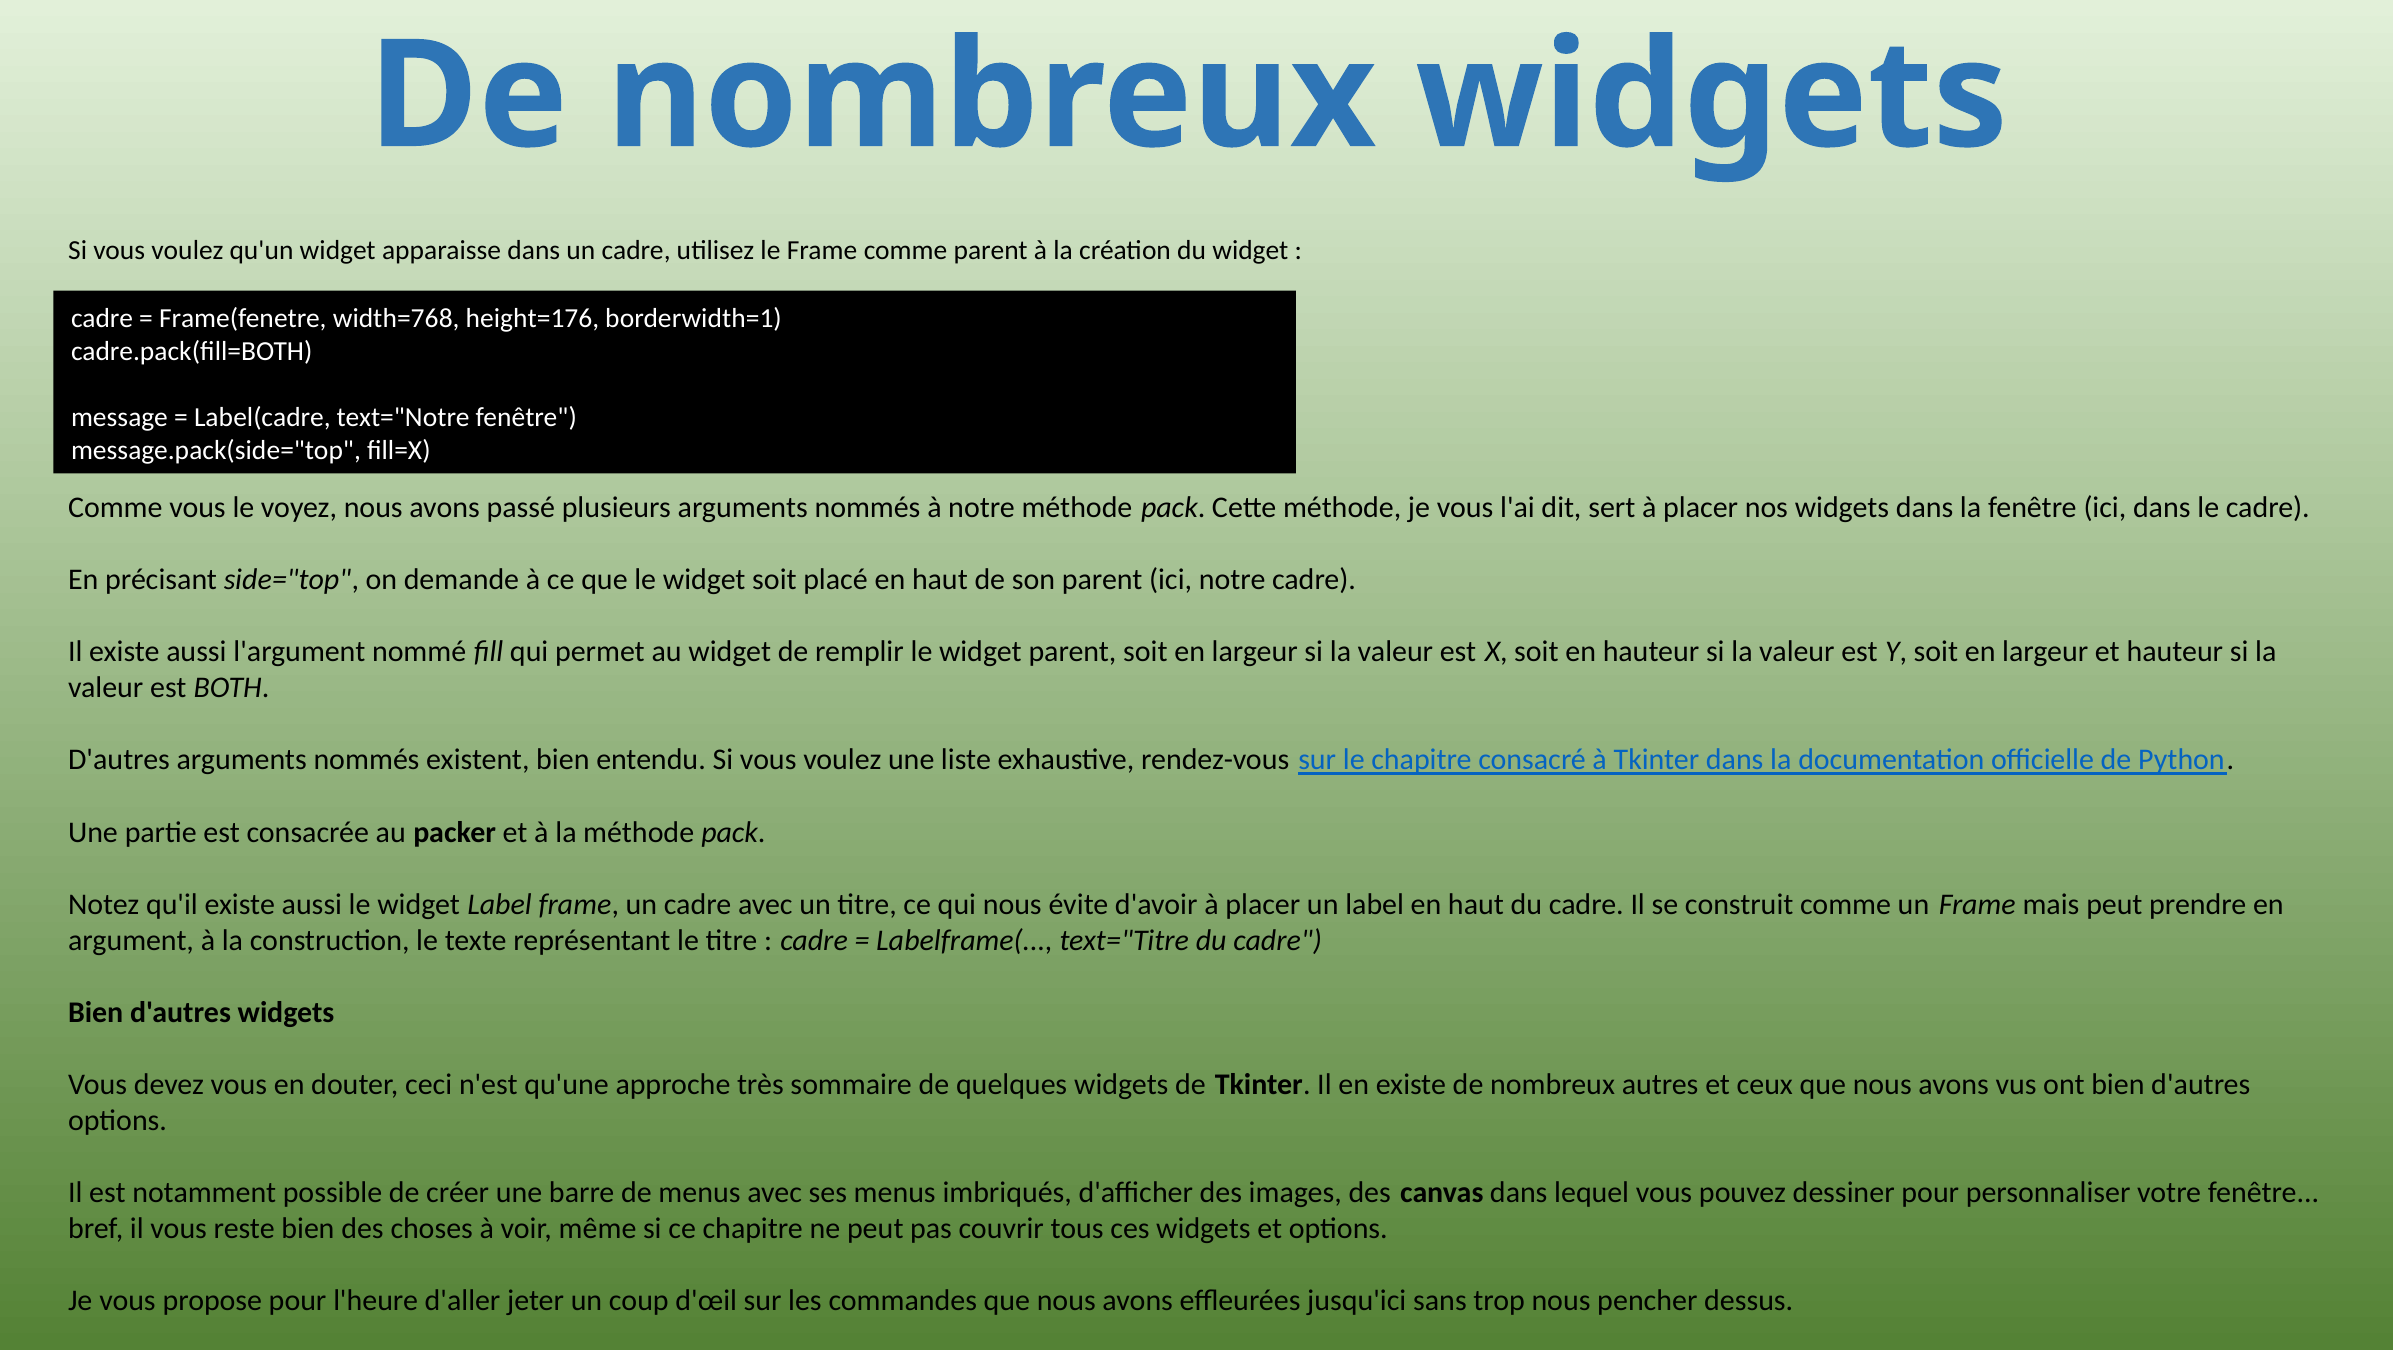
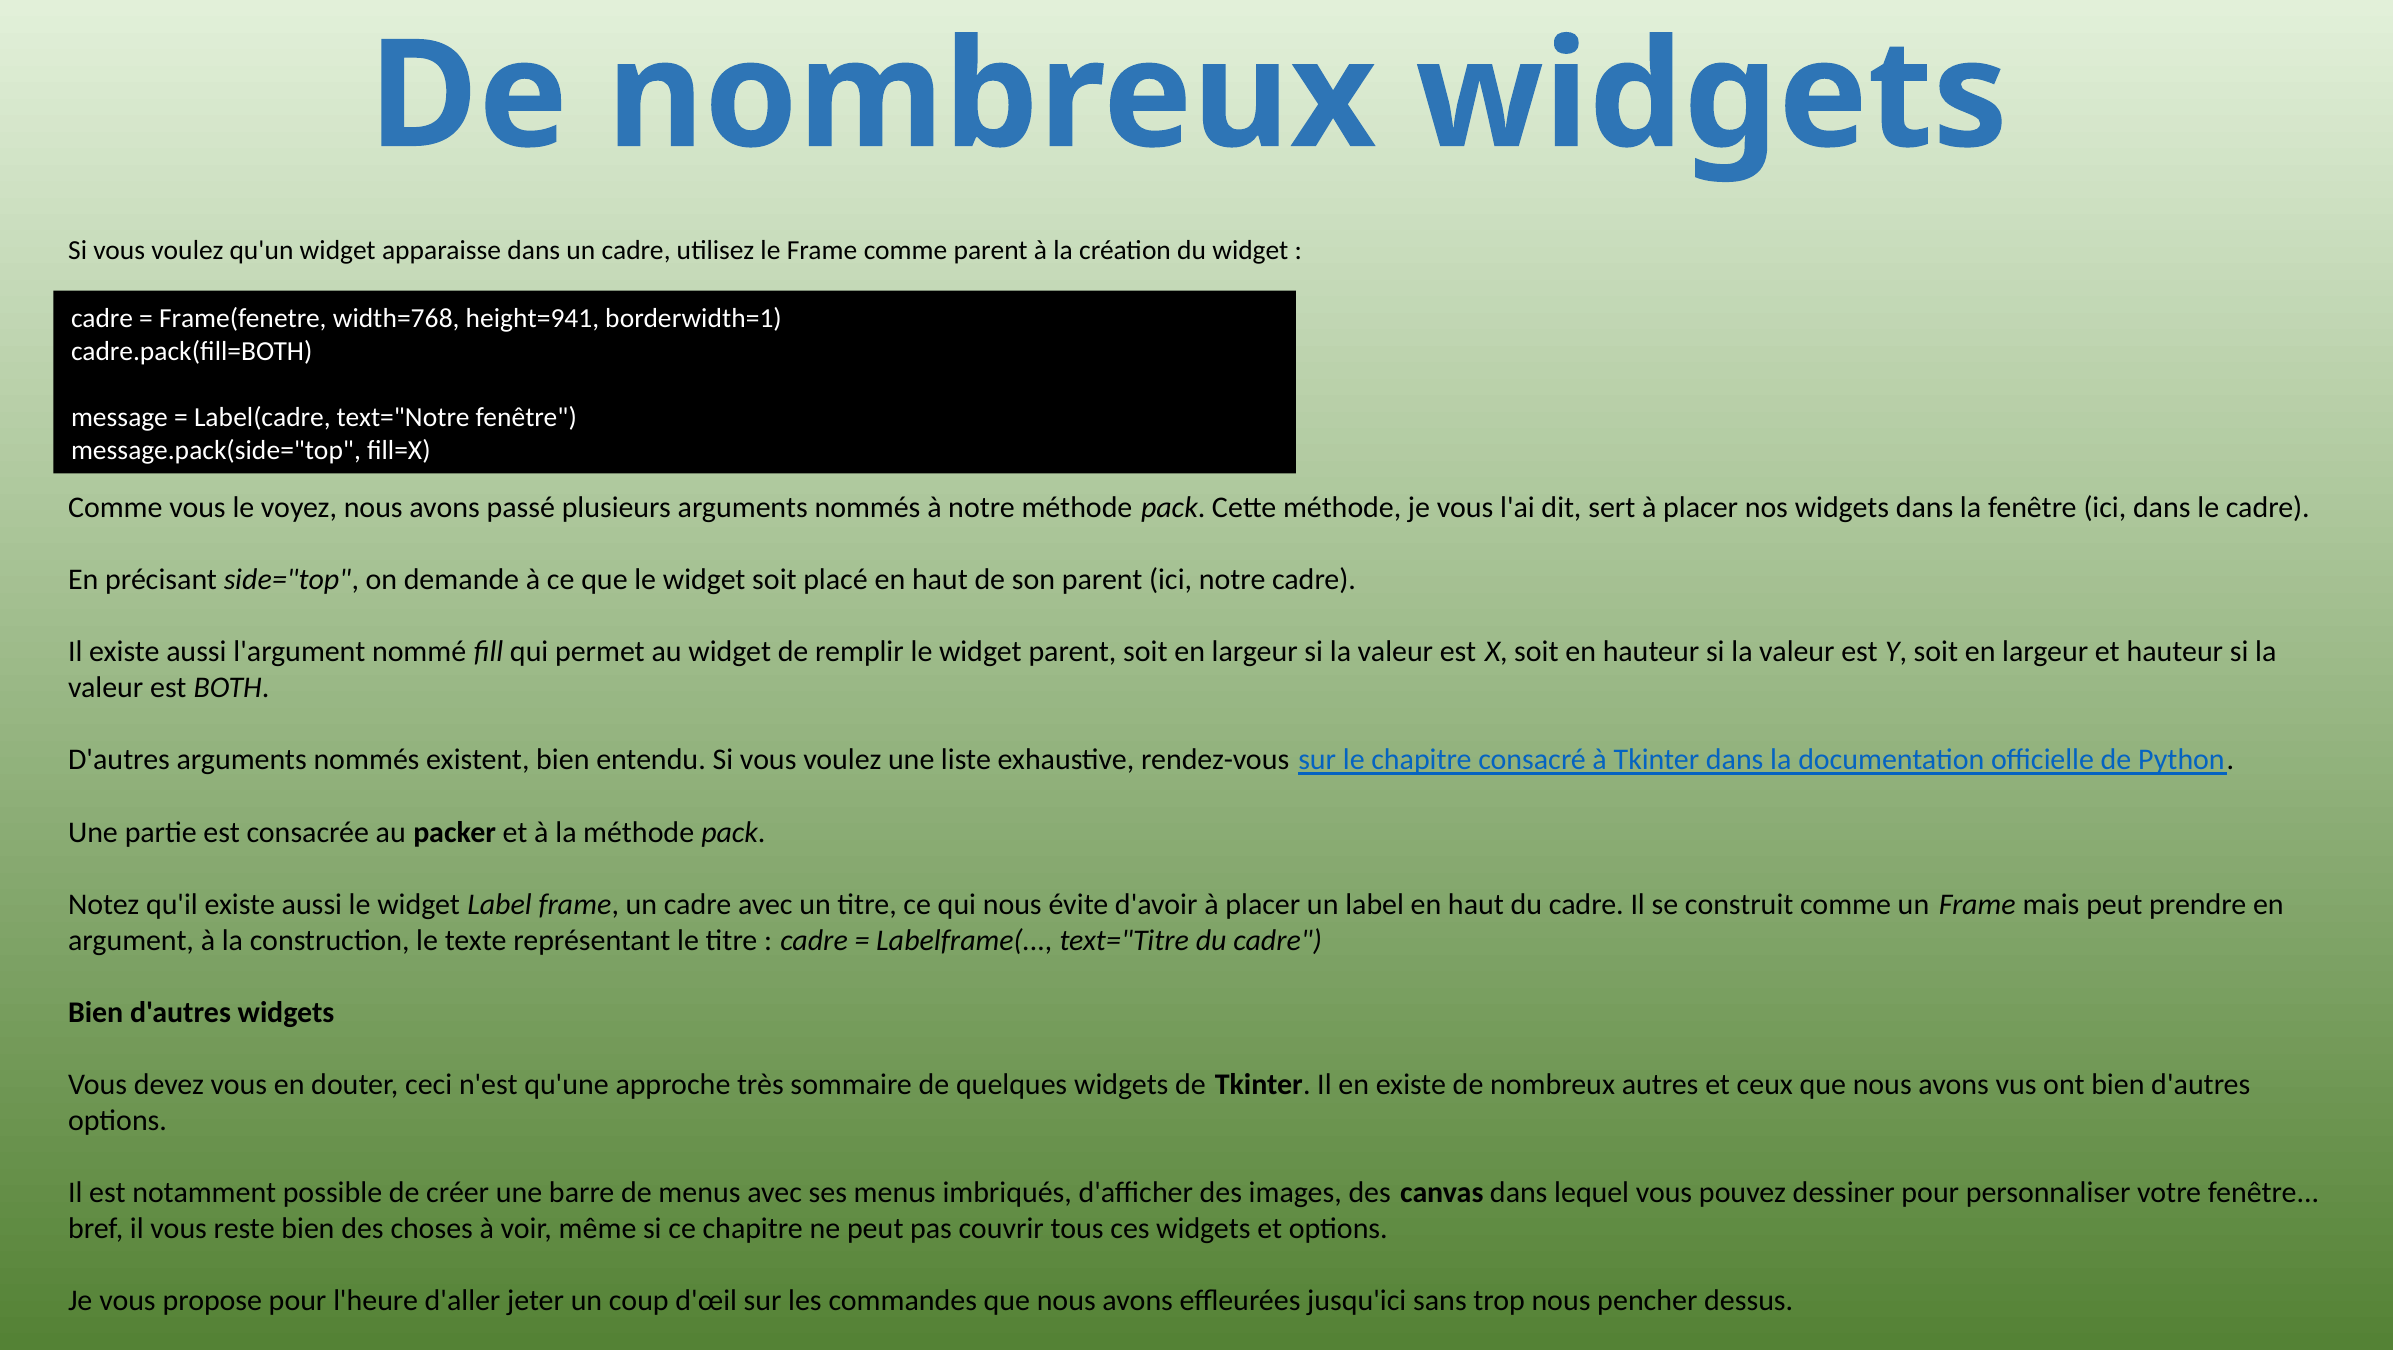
height=176: height=176 -> height=941
